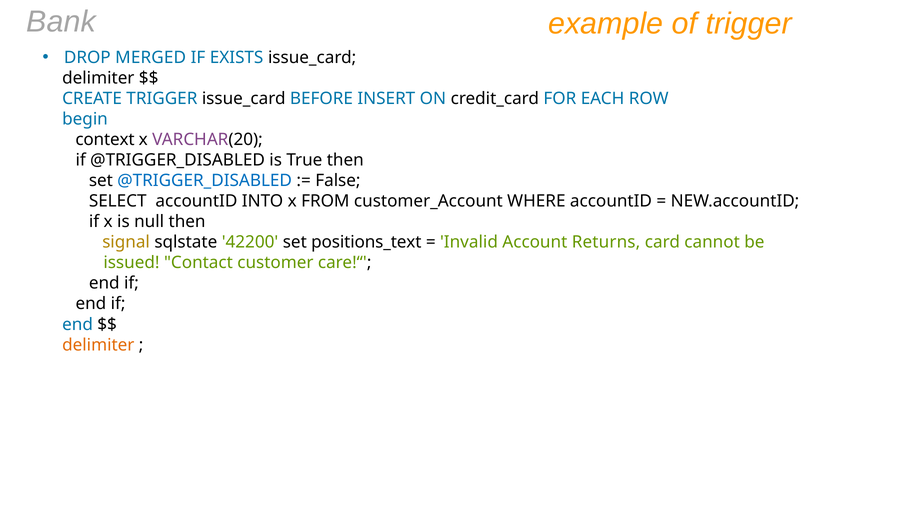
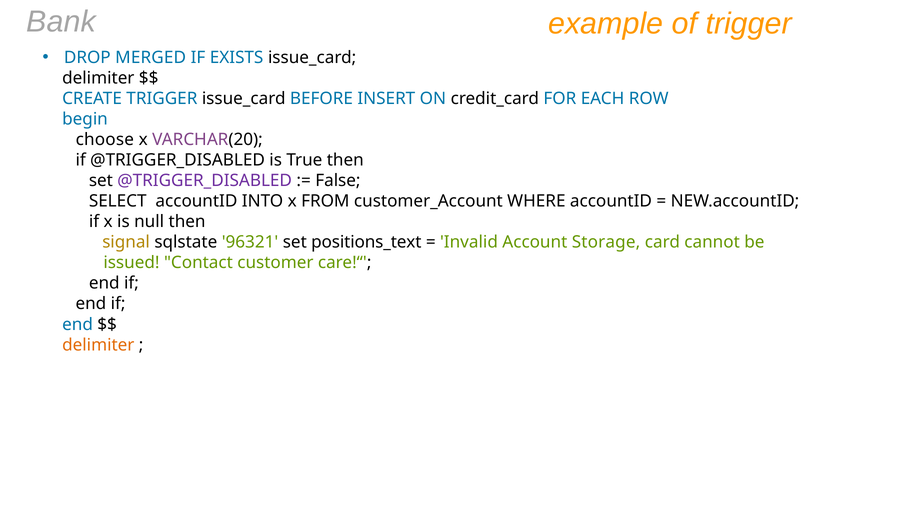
context: context -> choose
@TRIGGER_DISABLED at (205, 181) colour: blue -> purple
42200: 42200 -> 96321
Returns: Returns -> Storage
